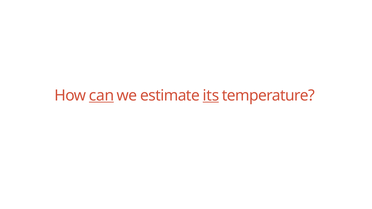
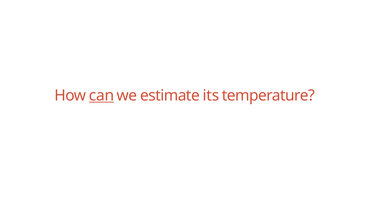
its underline: present -> none
